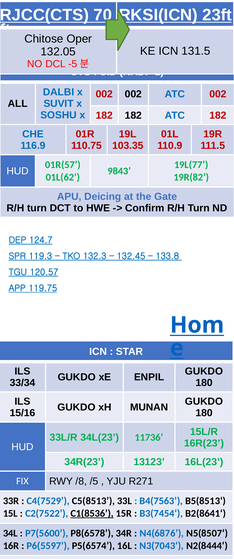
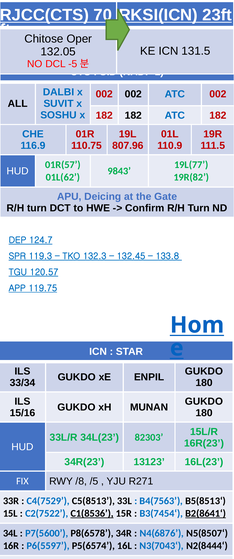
103.35: 103.35 -> 807.96
11736: 11736 -> 82303
B2(8641‘ underline: none -> present
